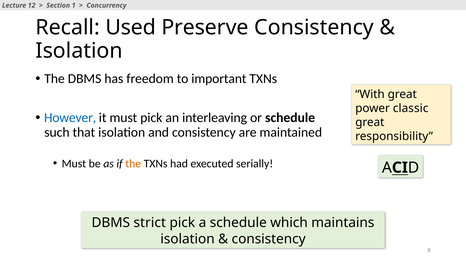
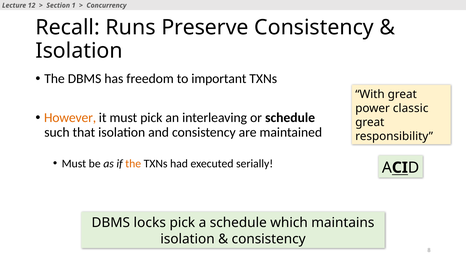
Used: Used -> Runs
However colour: blue -> orange
strict: strict -> locks
